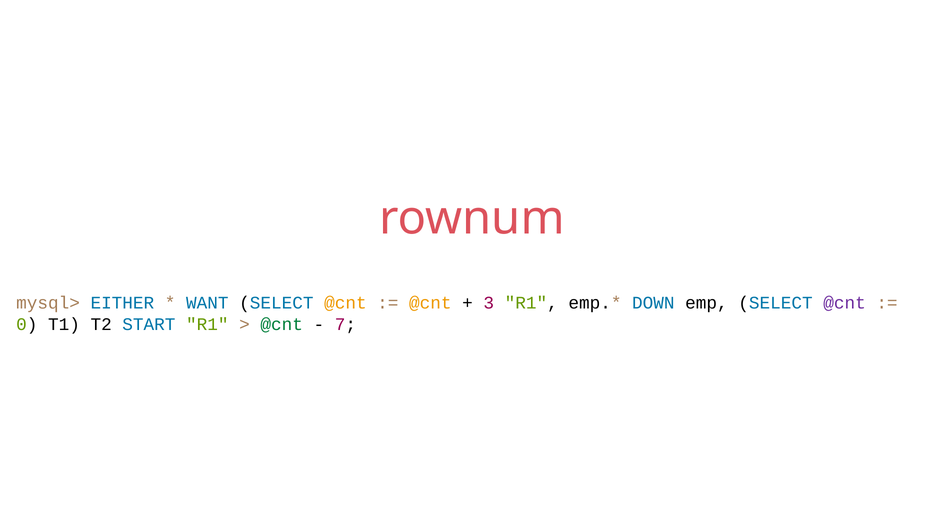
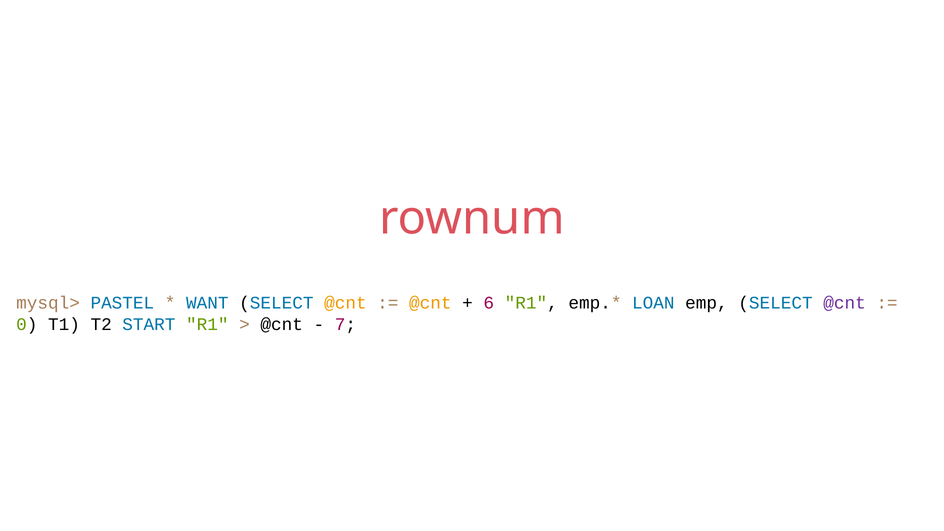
EITHER: EITHER -> PASTEL
3: 3 -> 6
DOWN: DOWN -> LOAN
@cnt at (282, 324) colour: green -> black
